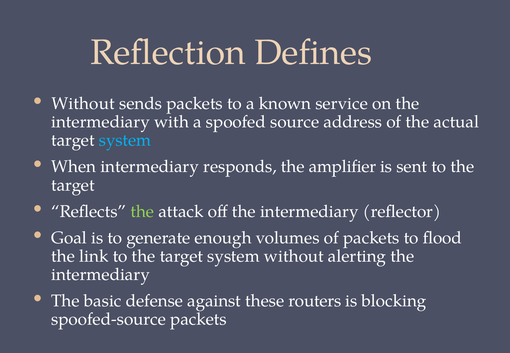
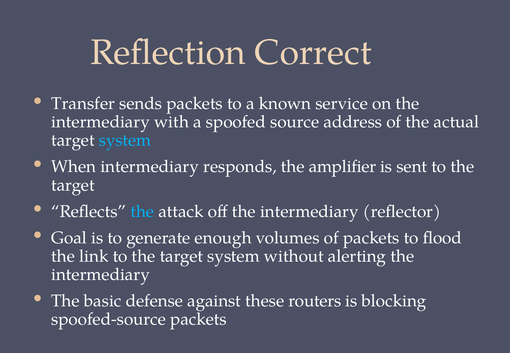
Defines: Defines -> Correct
Without at (83, 104): Without -> Transfer
the at (142, 212) colour: light green -> light blue
